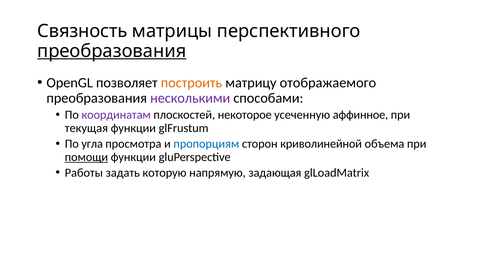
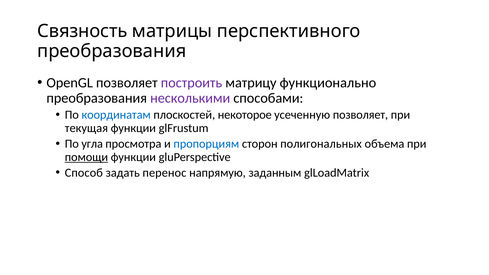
преобразования at (112, 51) underline: present -> none
построить colour: orange -> purple
отображаемого: отображаемого -> функционально
координатам colour: purple -> blue
усеченную аффинное: аффинное -> позволяет
криволинейной: криволинейной -> полигональных
Работы: Работы -> Способ
которую: которую -> перенос
задающая: задающая -> заданным
